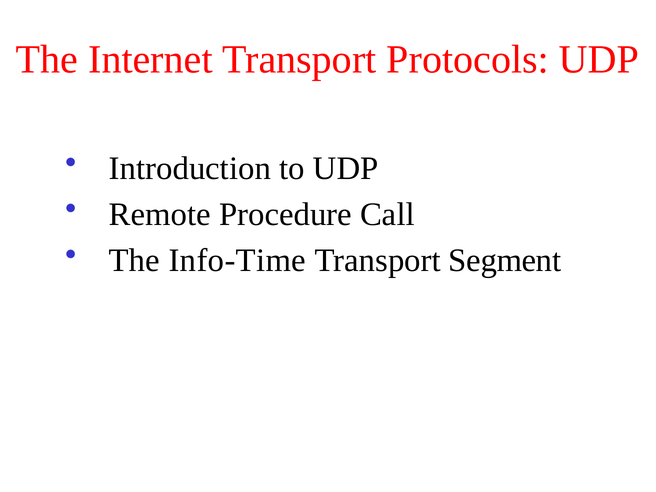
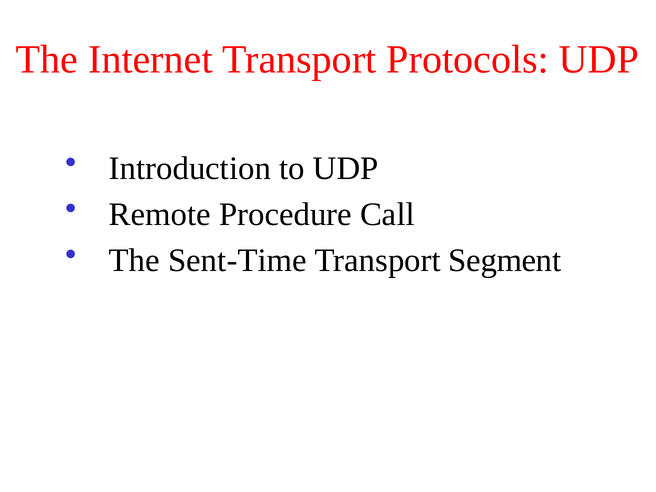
Info-Time: Info-Time -> Sent-Time
